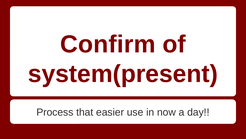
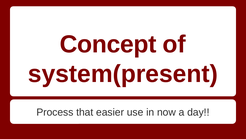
Confirm: Confirm -> Concept
